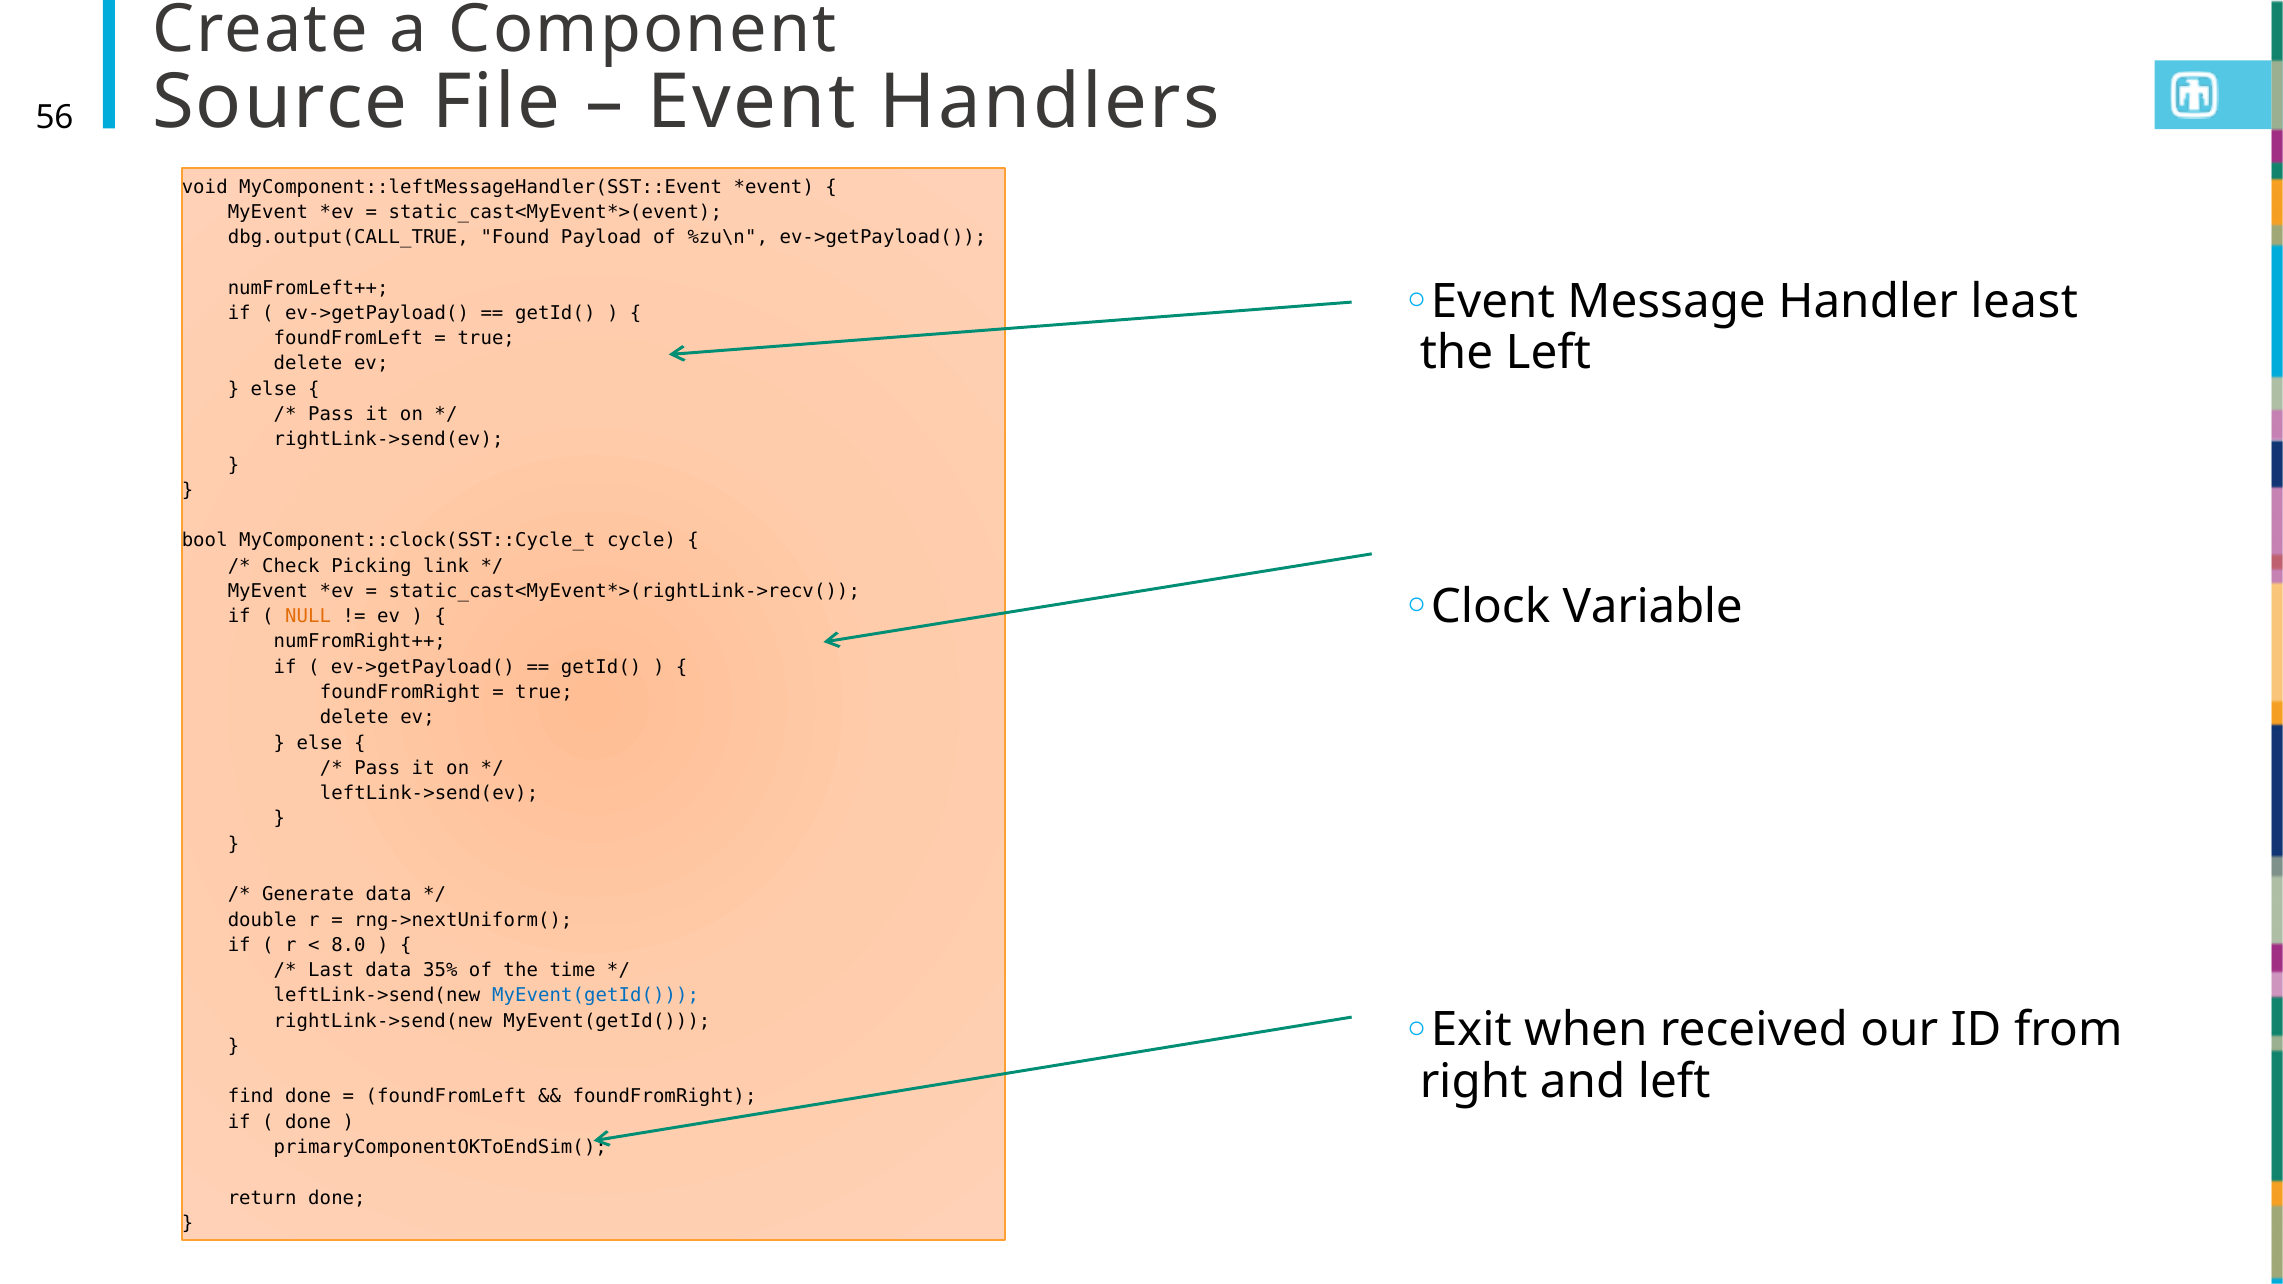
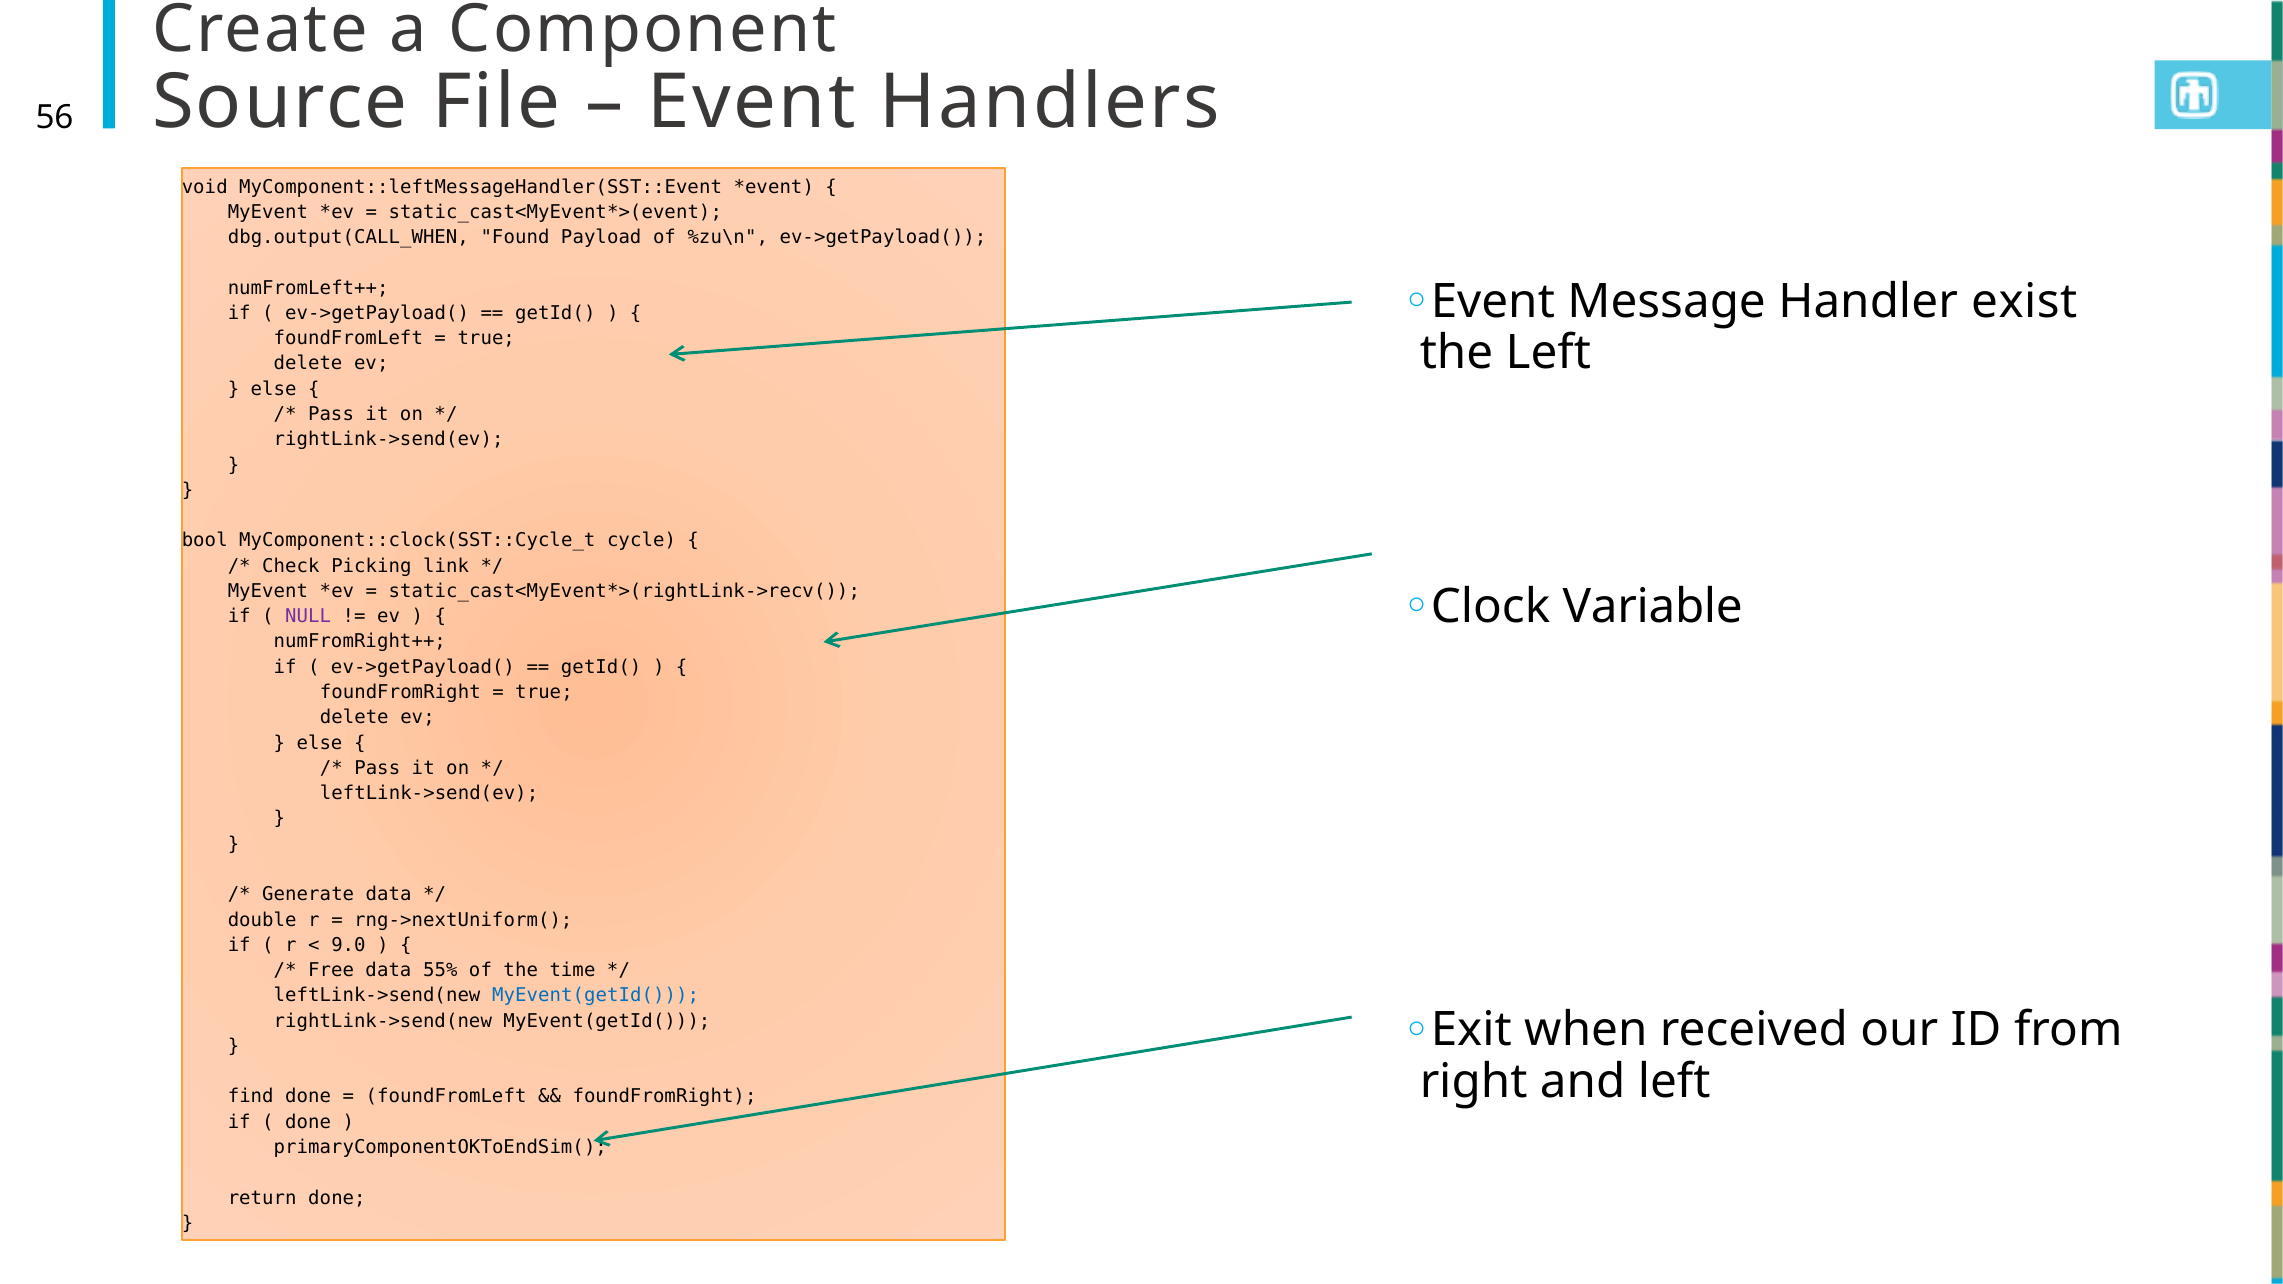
dbg.output(CALL_TRUE: dbg.output(CALL_TRUE -> dbg.output(CALL_WHEN
least: least -> exist
NULL colour: orange -> purple
8.0: 8.0 -> 9.0
Last: Last -> Free
35%: 35% -> 55%
